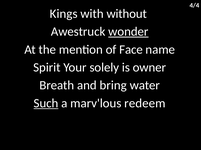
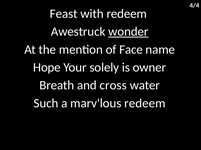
Kings: Kings -> Feast
with without: without -> redeem
Spirit: Spirit -> Hope
bring: bring -> cross
Such underline: present -> none
